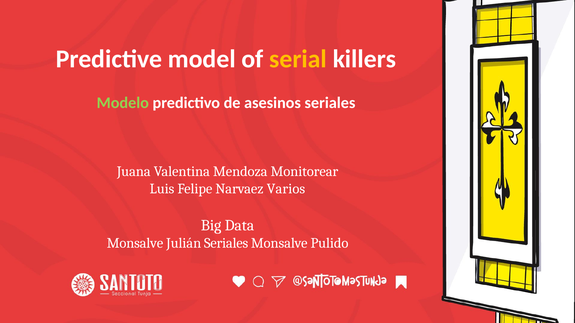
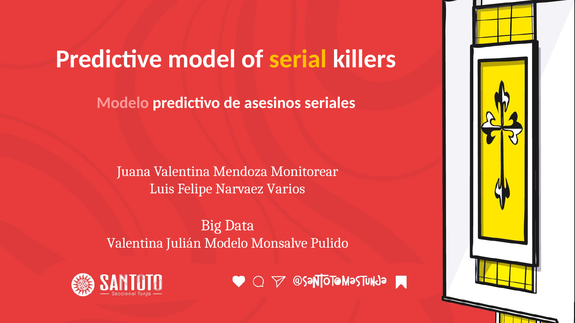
Modelo at (123, 103) colour: light green -> pink
Monsalve at (135, 244): Monsalve -> Valentina
Julián Seriales: Seriales -> Modelo
